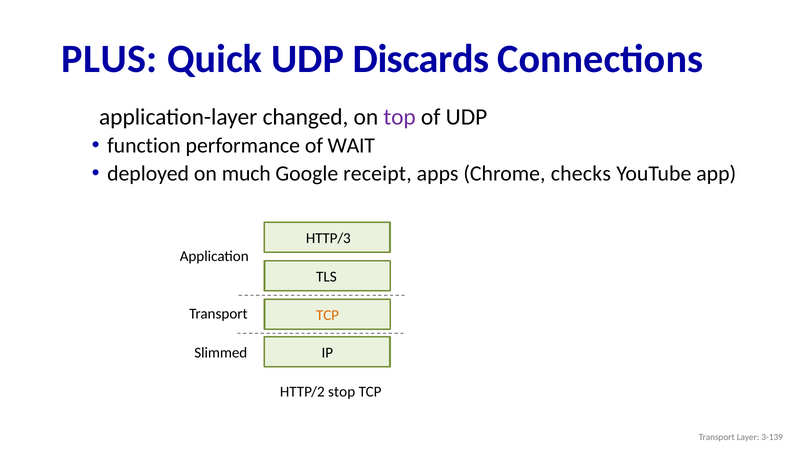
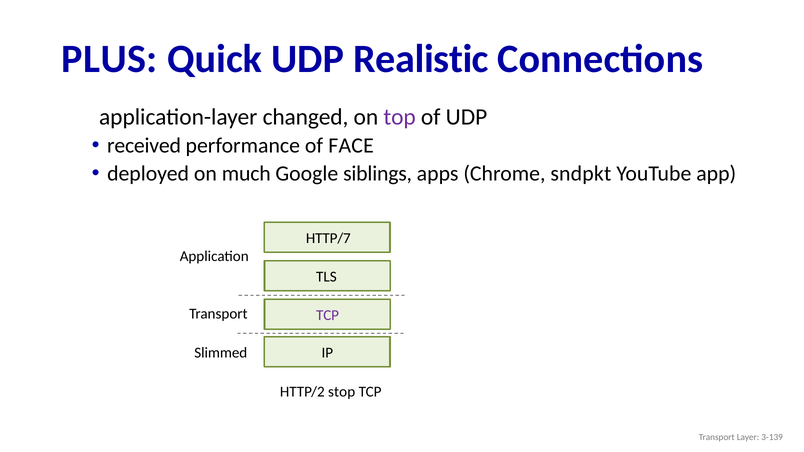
Discards: Discards -> Realistic
function: function -> received
WAIT: WAIT -> FACE
receipt: receipt -> siblings
checks: checks -> sndpkt
HTTP/3 at (328, 239): HTTP/3 -> HTTP/7
TCP at (328, 316) colour: orange -> purple
